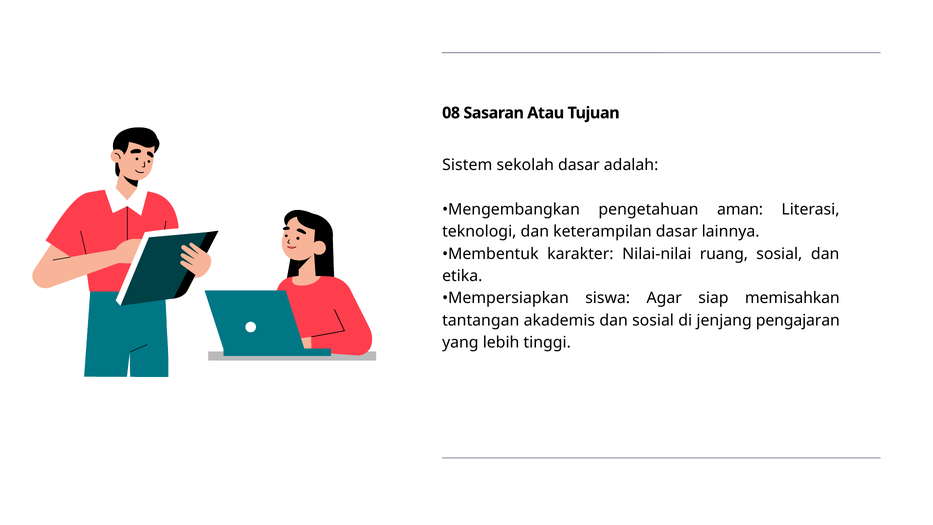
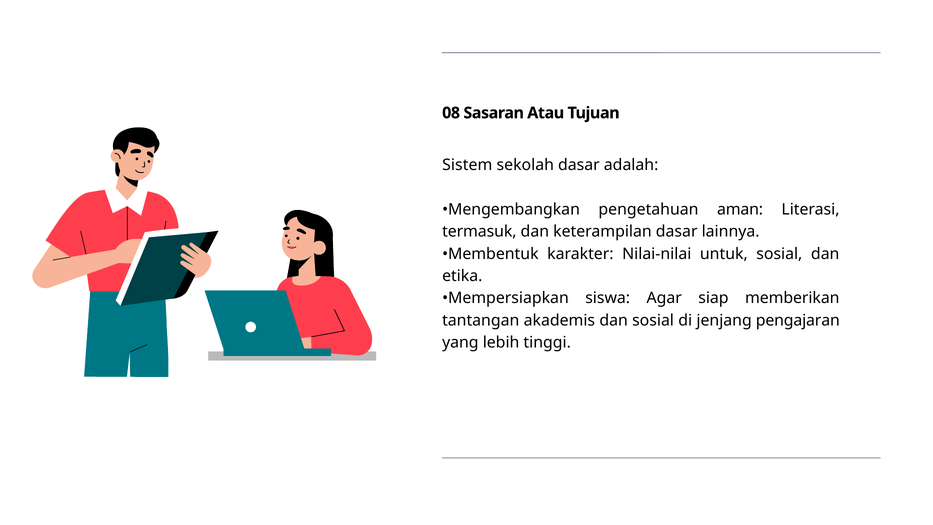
teknologi: teknologi -> termasuk
ruang: ruang -> untuk
memisahkan: memisahkan -> memberikan
